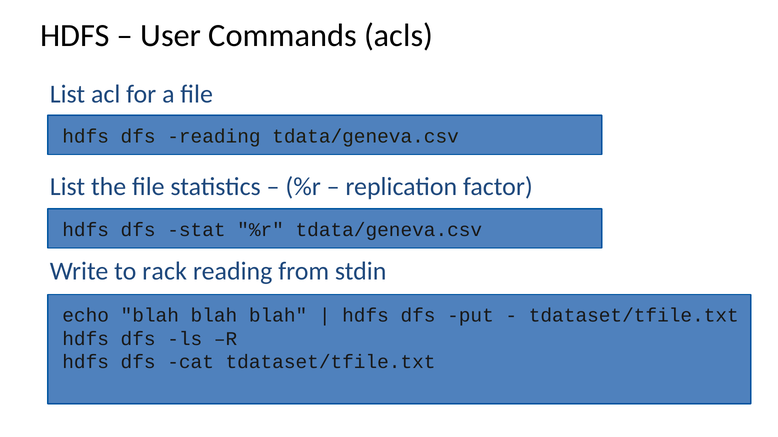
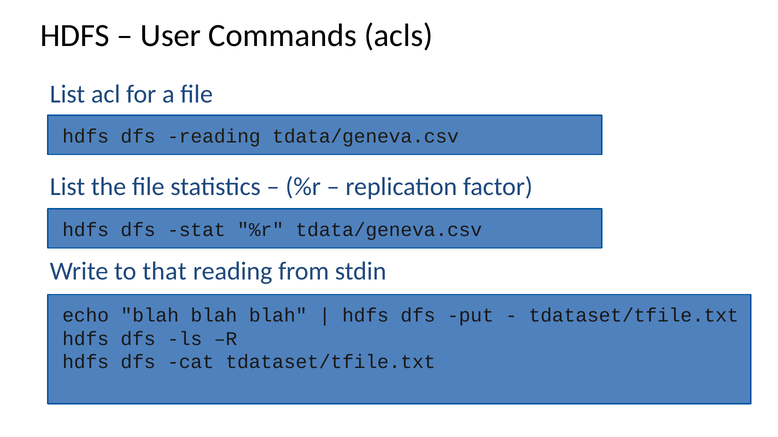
rack: rack -> that
